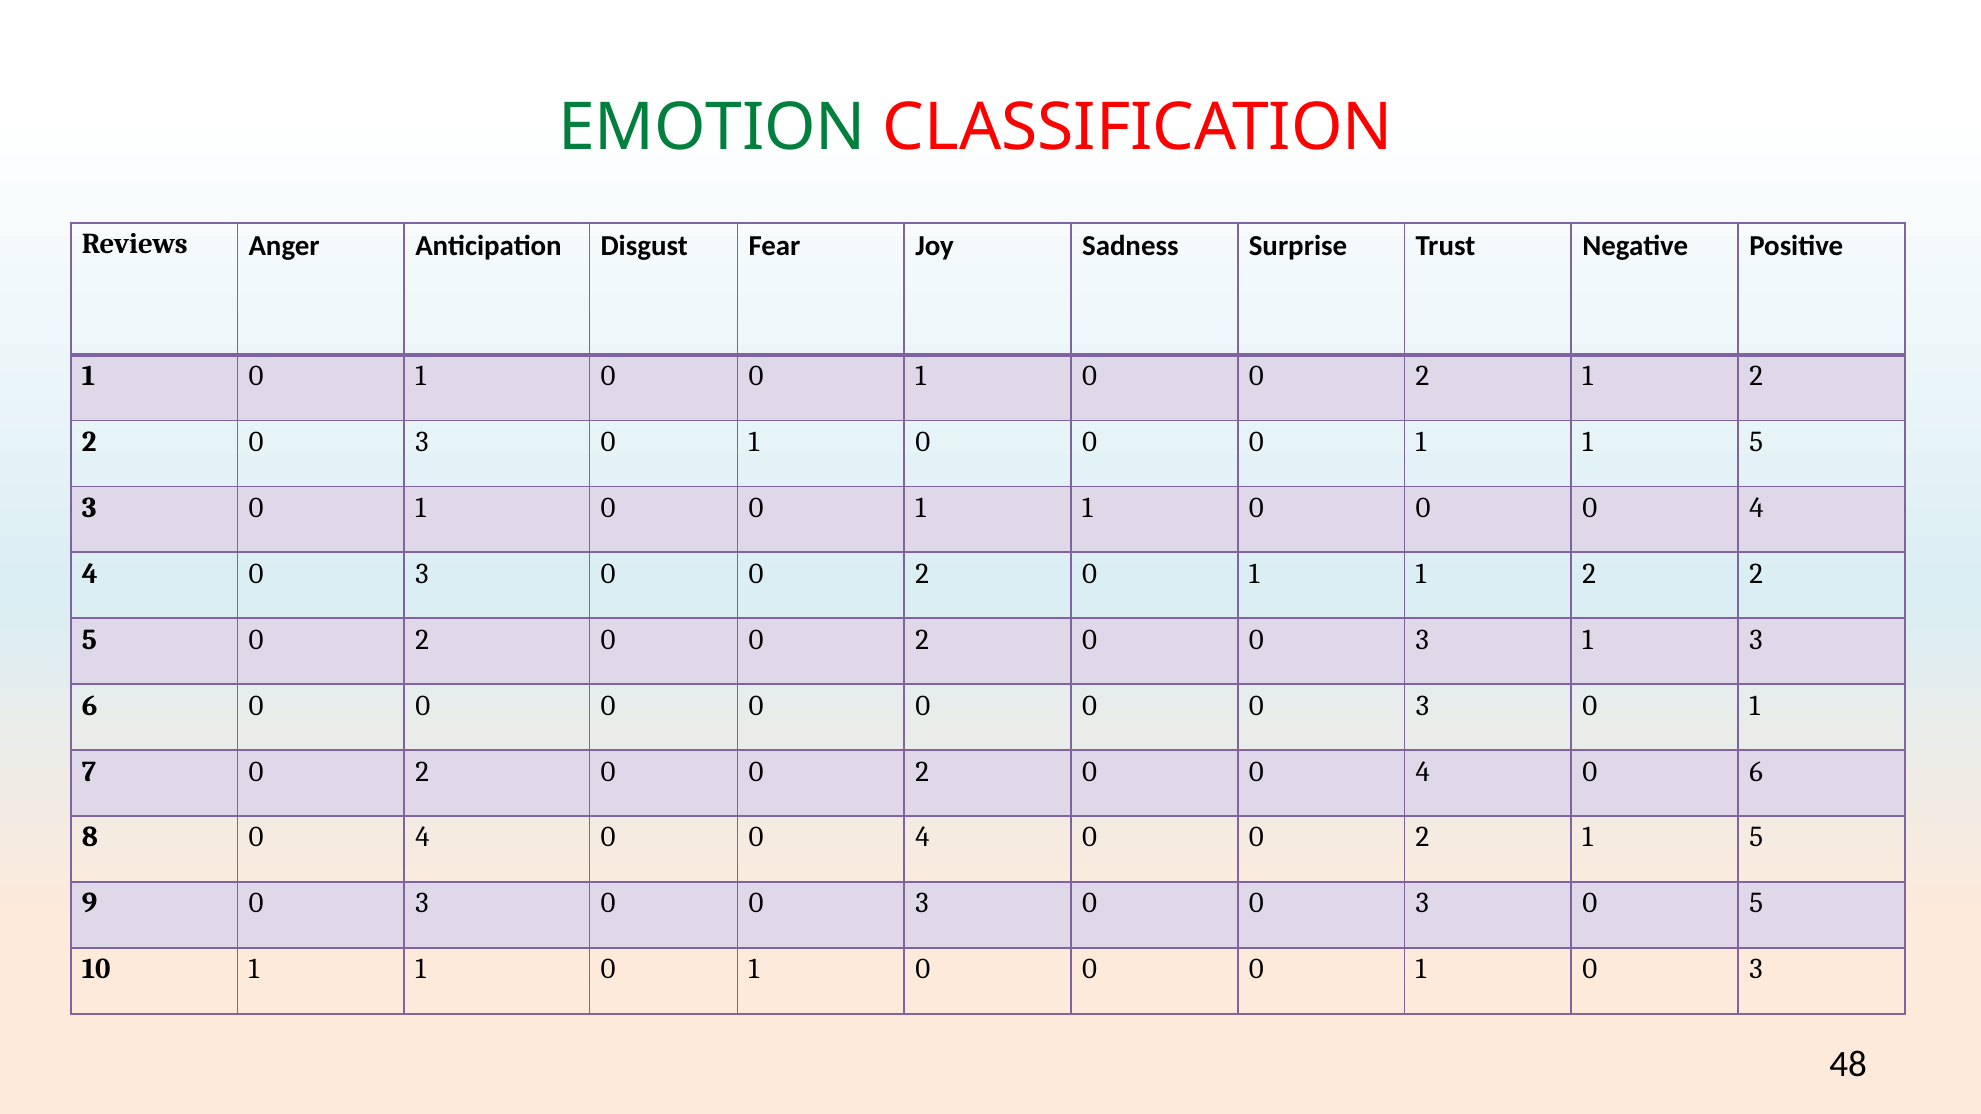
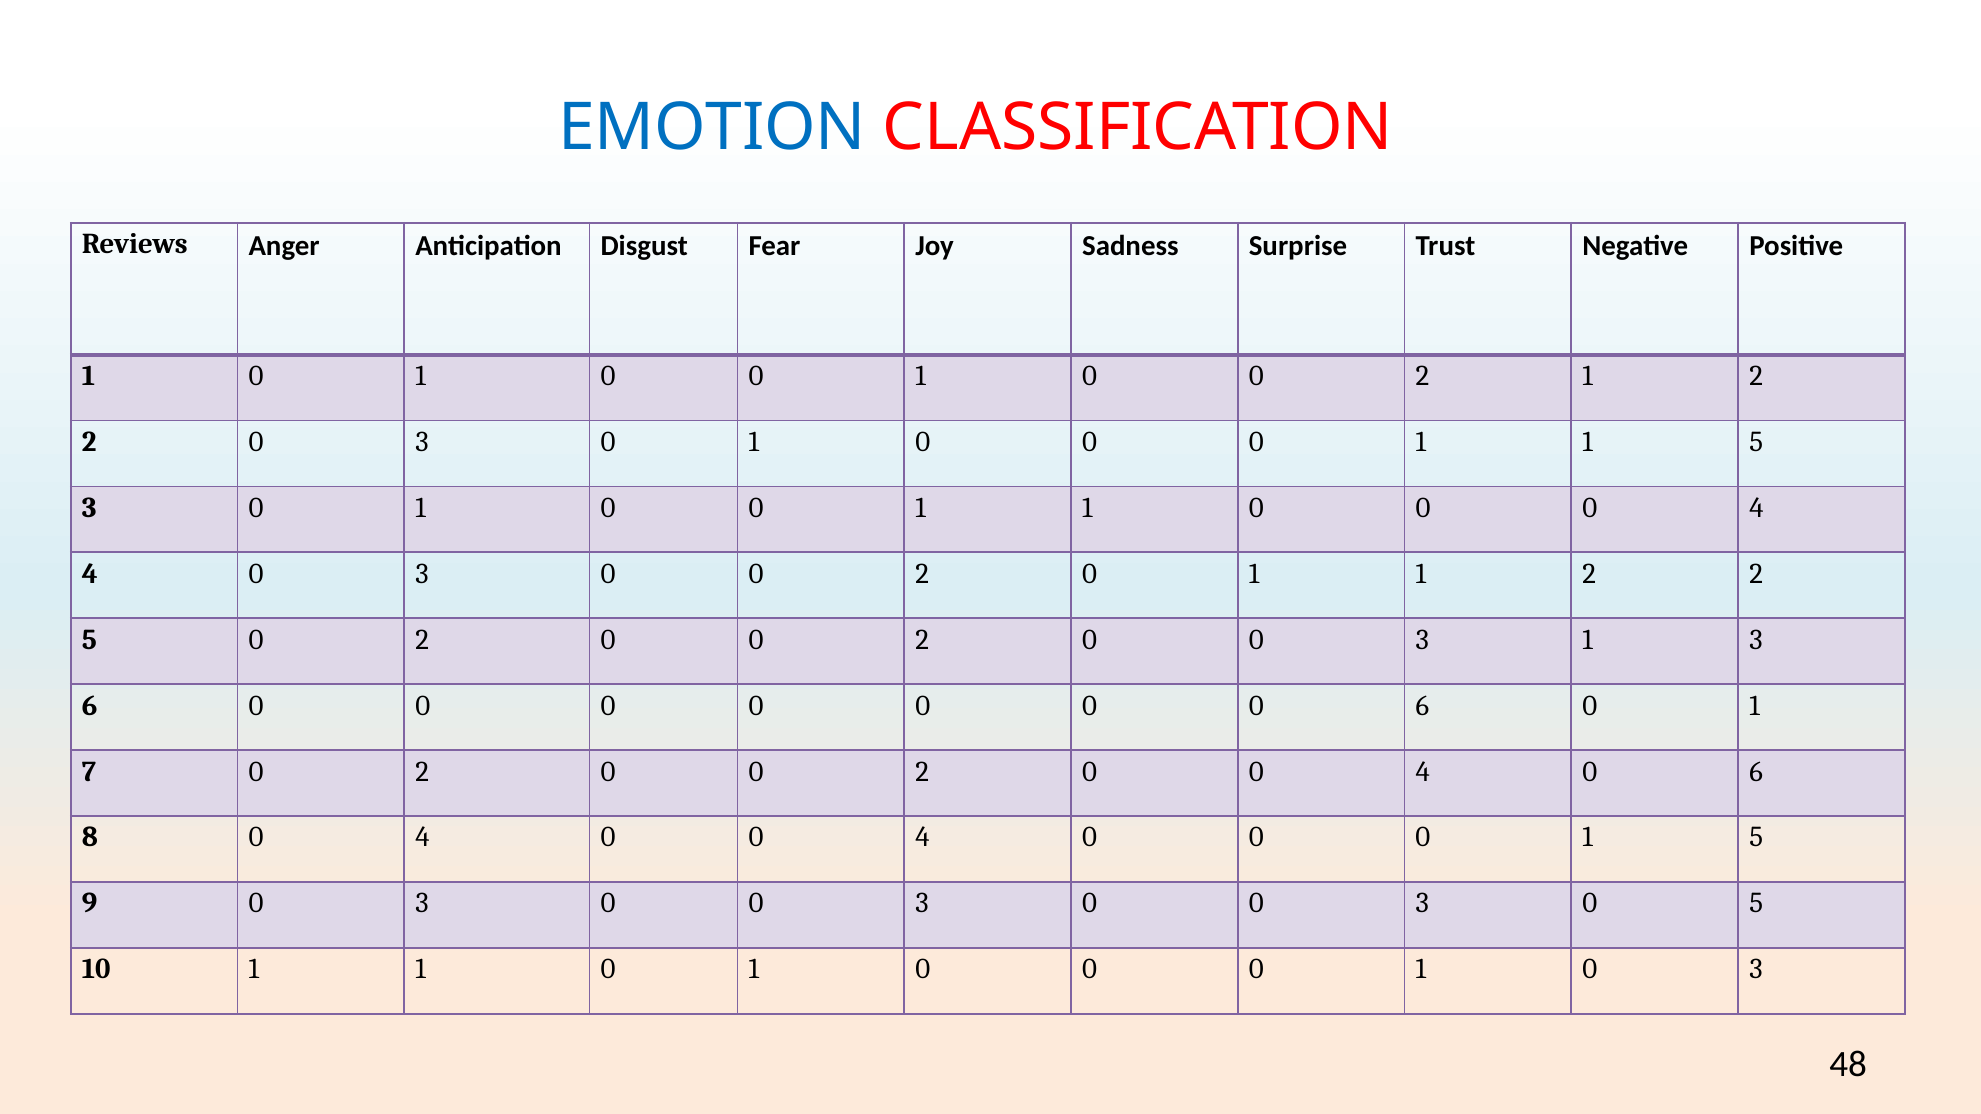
EMOTION colour: green -> blue
0 0 0 3: 3 -> 6
4 0 0 2: 2 -> 0
